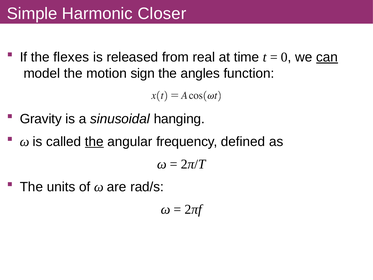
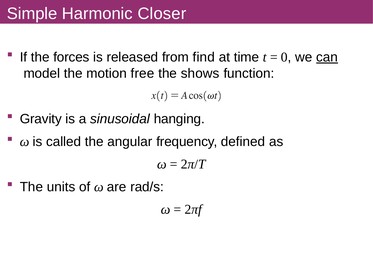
flexes: flexes -> forces
real: real -> find
sign: sign -> free
angles: angles -> shows
the at (94, 141) underline: present -> none
